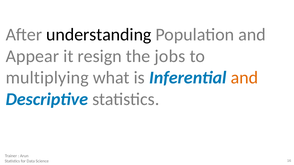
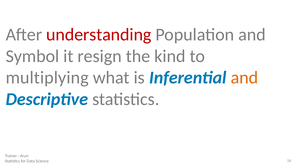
understanding colour: black -> red
Appear: Appear -> Symbol
jobs: jobs -> kind
